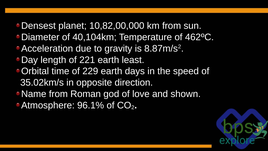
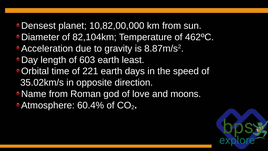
40,104km: 40,104km -> 82,104km
221: 221 -> 603
229: 229 -> 221
shown: shown -> moons
96.1%: 96.1% -> 60.4%
